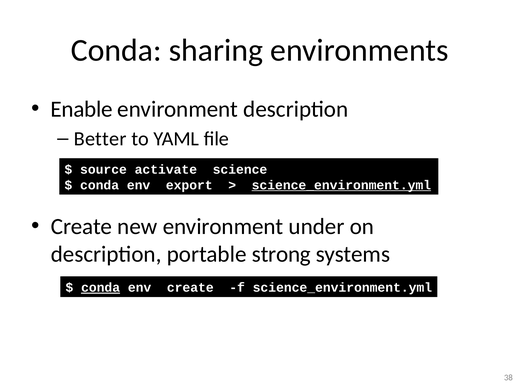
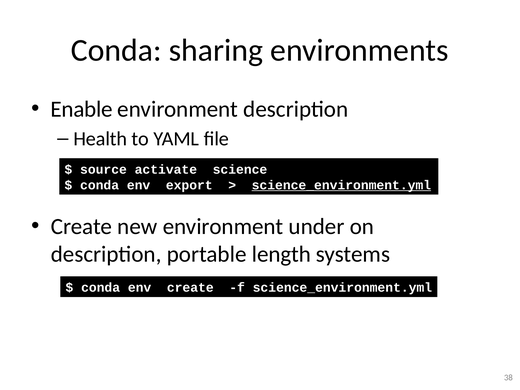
Better: Better -> Health
strong: strong -> length
conda at (101, 288) underline: present -> none
